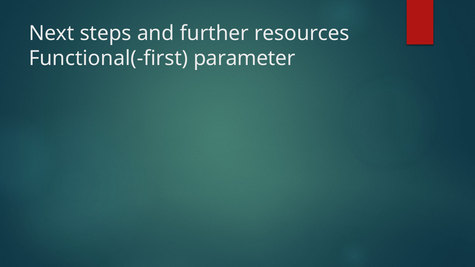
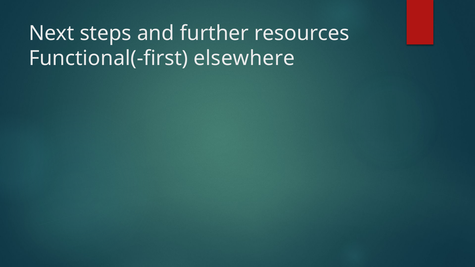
parameter: parameter -> elsewhere
